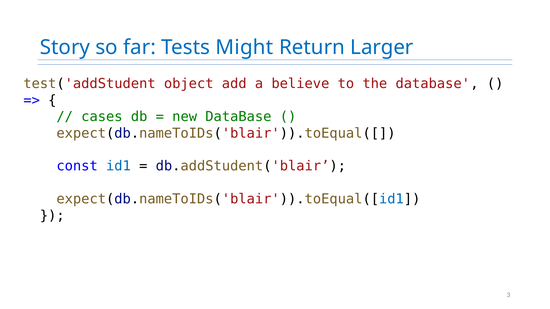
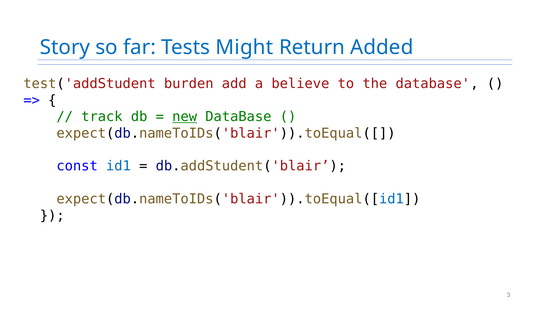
Larger: Larger -> Added
object: object -> burden
cases: cases -> track
new underline: none -> present
